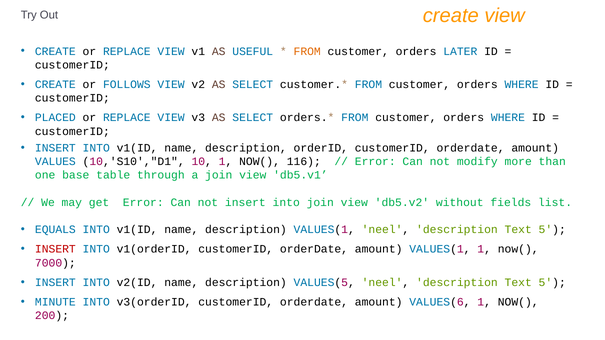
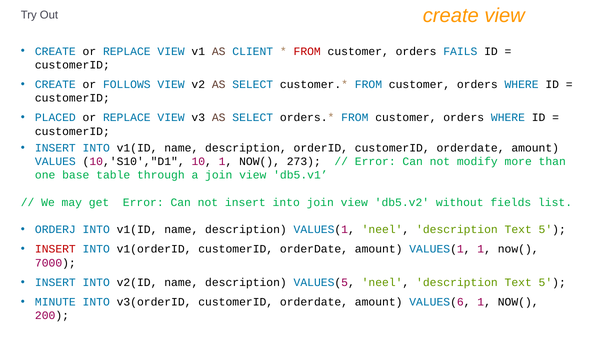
USEFUL: USEFUL -> CLIENT
FROM at (307, 51) colour: orange -> red
LATER: LATER -> FAILS
116: 116 -> 273
EQUALS: EQUALS -> ORDERJ
